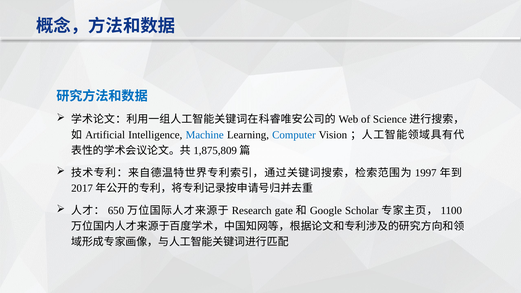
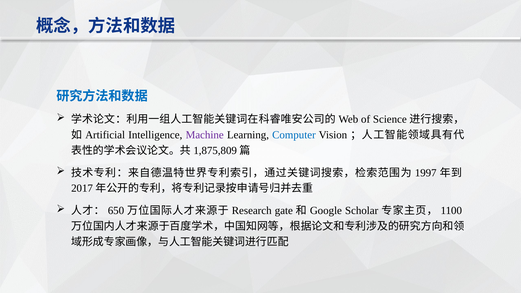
Machine colour: blue -> purple
